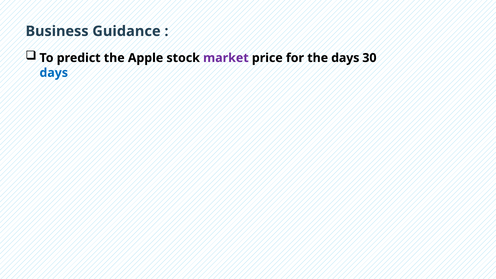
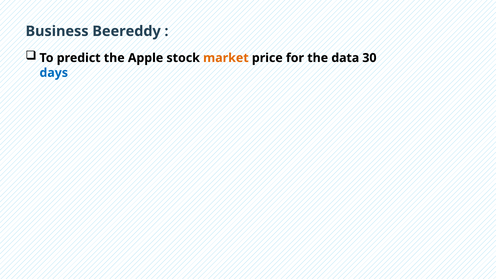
Guidance: Guidance -> Beereddy
market colour: purple -> orange
the days: days -> data
